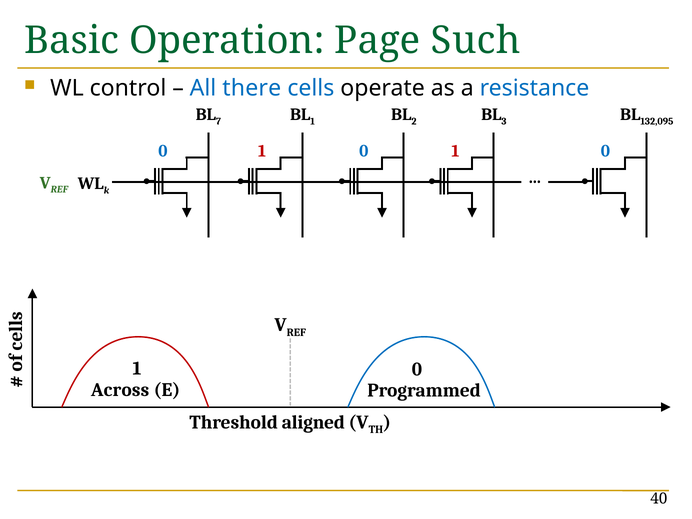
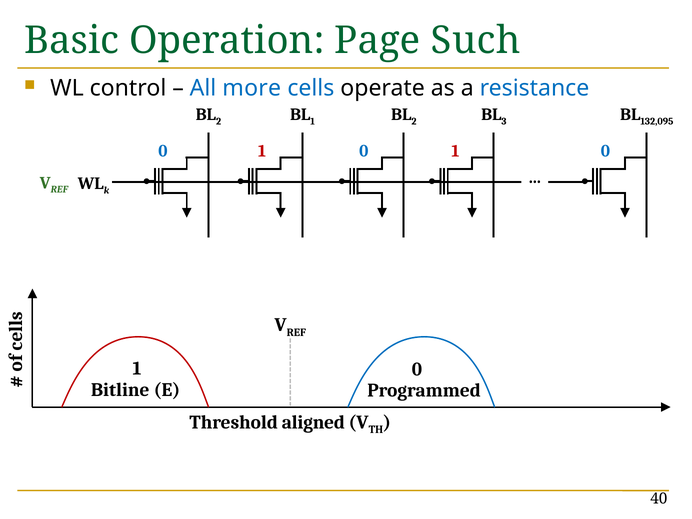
there: there -> more
7 at (219, 121): 7 -> 2
Across: Across -> Bitline
